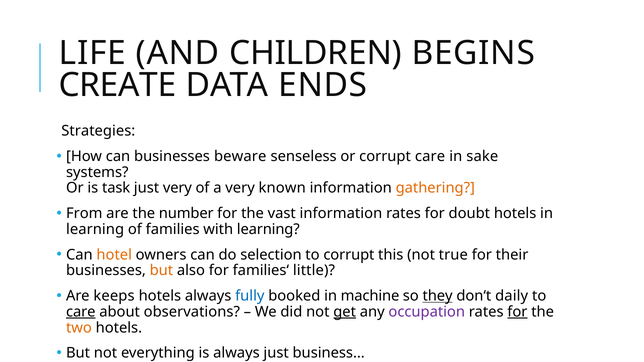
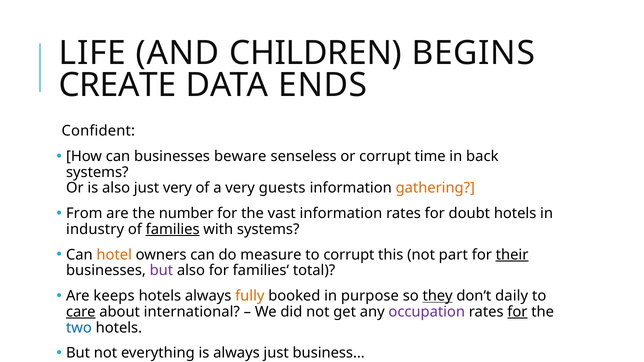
Strategies: Strategies -> Confident
corrupt care: care -> time
sake: sake -> back
is task: task -> also
known: known -> guests
learning at (95, 229): learning -> industry
families underline: none -> present
with learning: learning -> systems
selection: selection -> measure
true: true -> part
their underline: none -> present
but at (161, 271) colour: orange -> purple
little: little -> total
fully colour: blue -> orange
machine: machine -> purpose
observations: observations -> international
get underline: present -> none
two colour: orange -> blue
